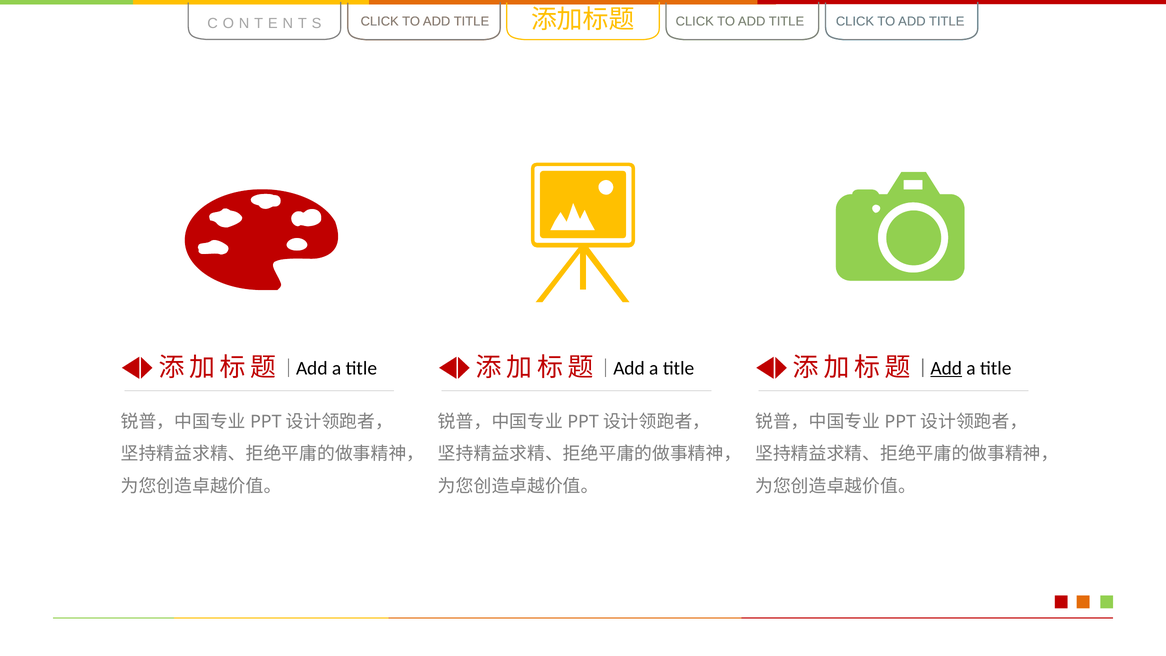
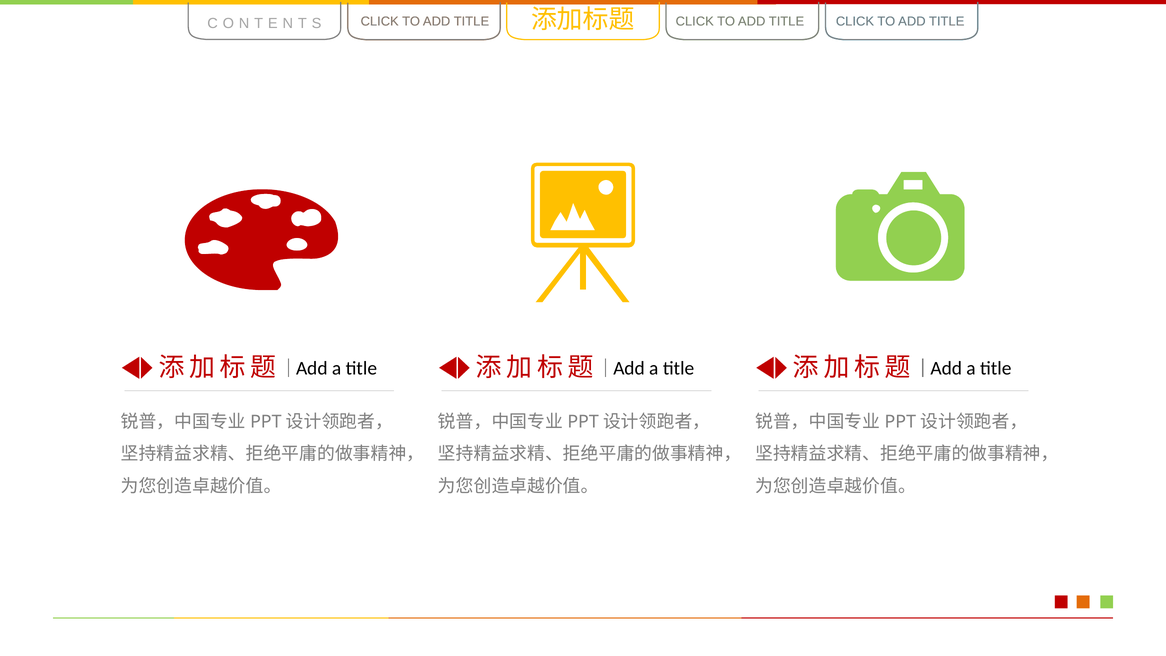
Add at (946, 368) underline: present -> none
